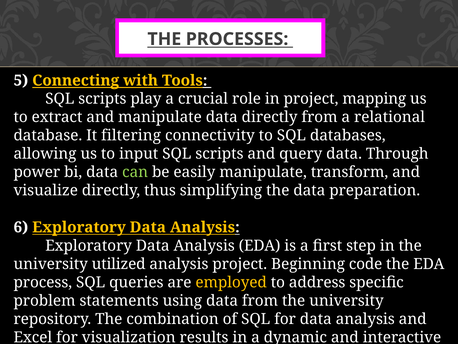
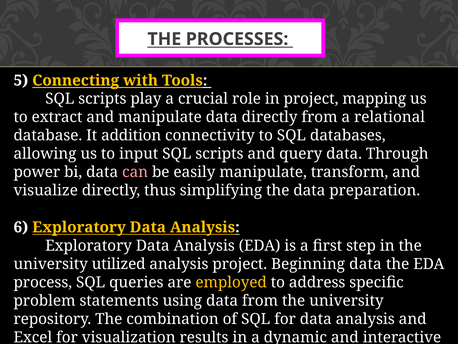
filtering: filtering -> addition
can colour: light green -> pink
Beginning code: code -> data
